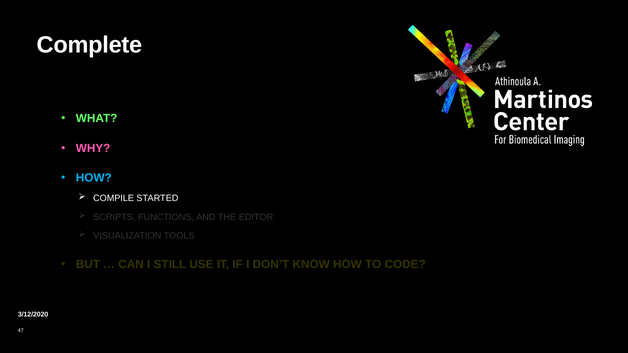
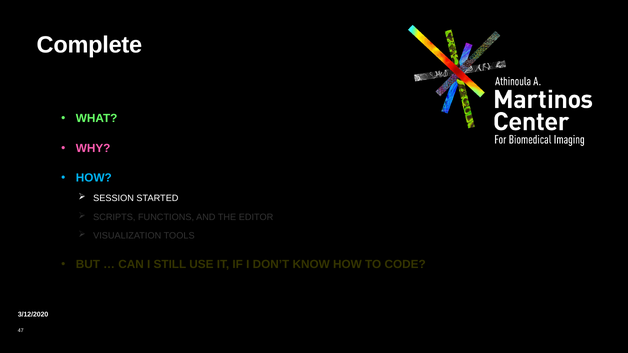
COMPILE: COMPILE -> SESSION
